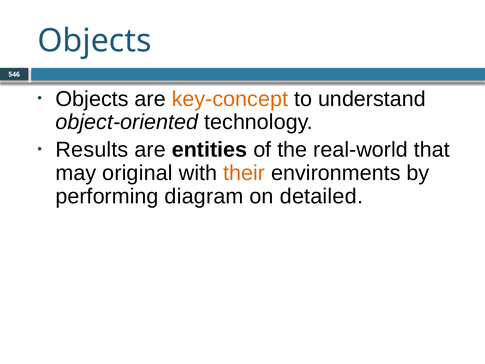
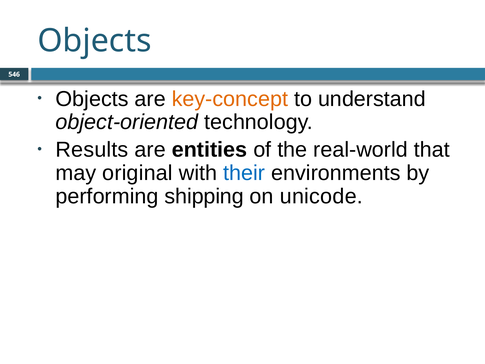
their colour: orange -> blue
diagram: diagram -> shipping
detailed: detailed -> unicode
